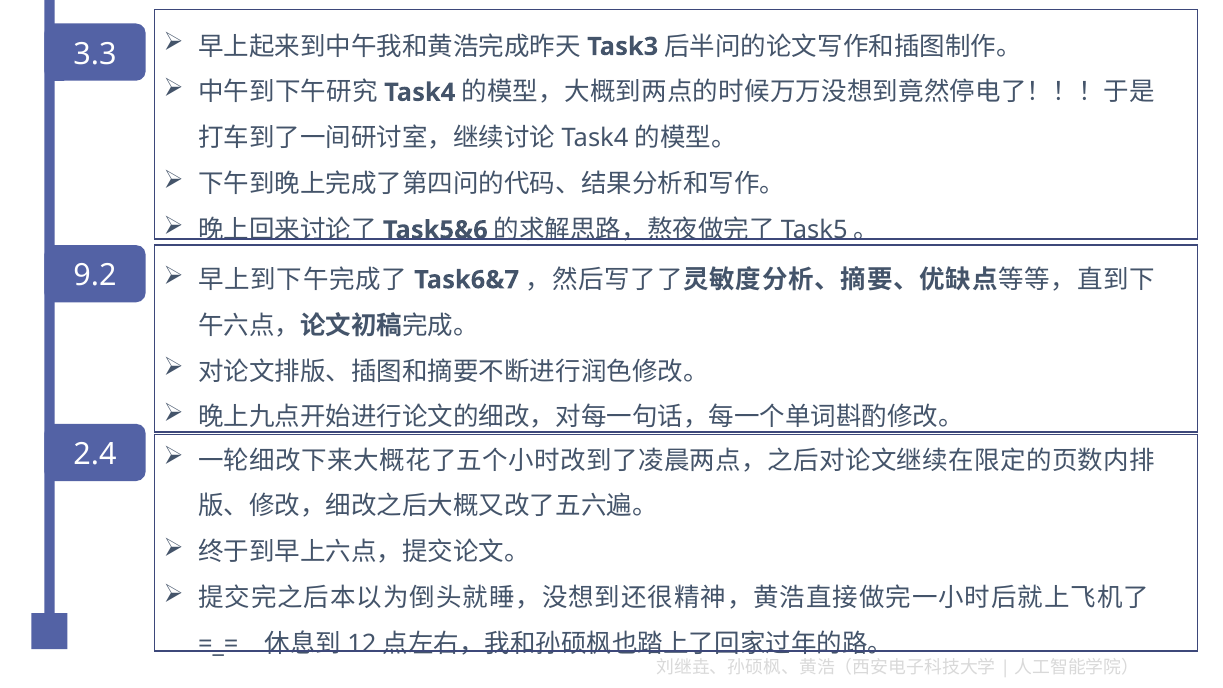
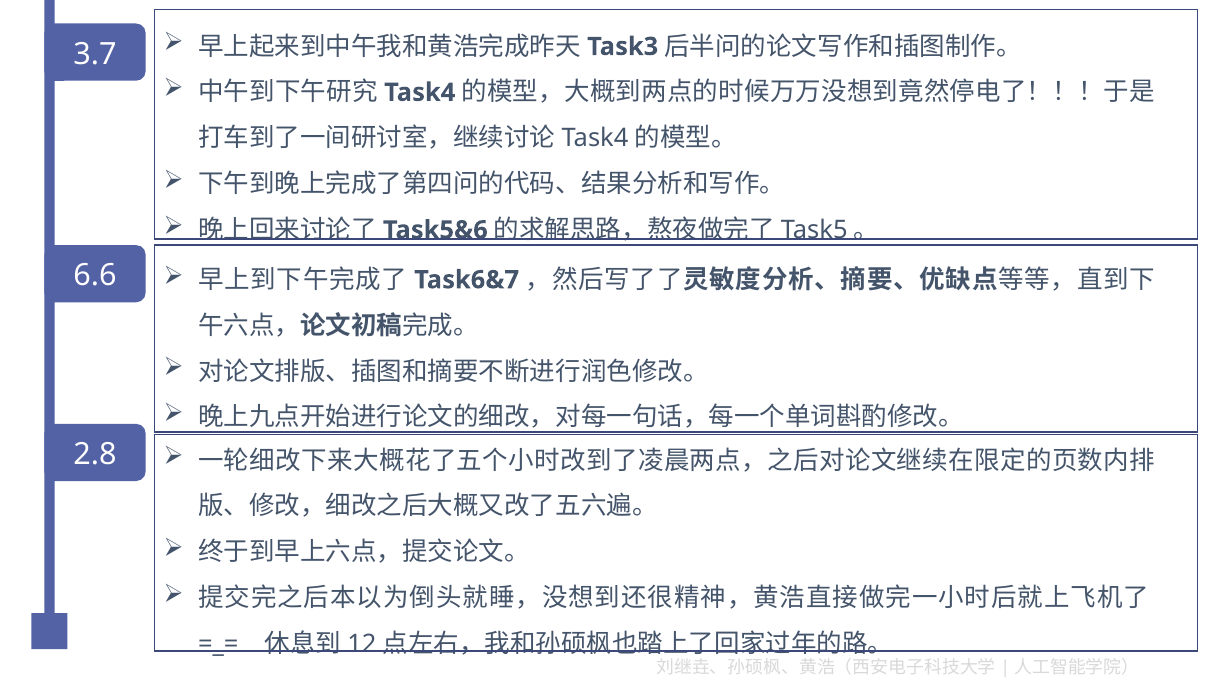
3.3: 3.3 -> 3.7
9.2: 9.2 -> 6.6
2.4: 2.4 -> 2.8
